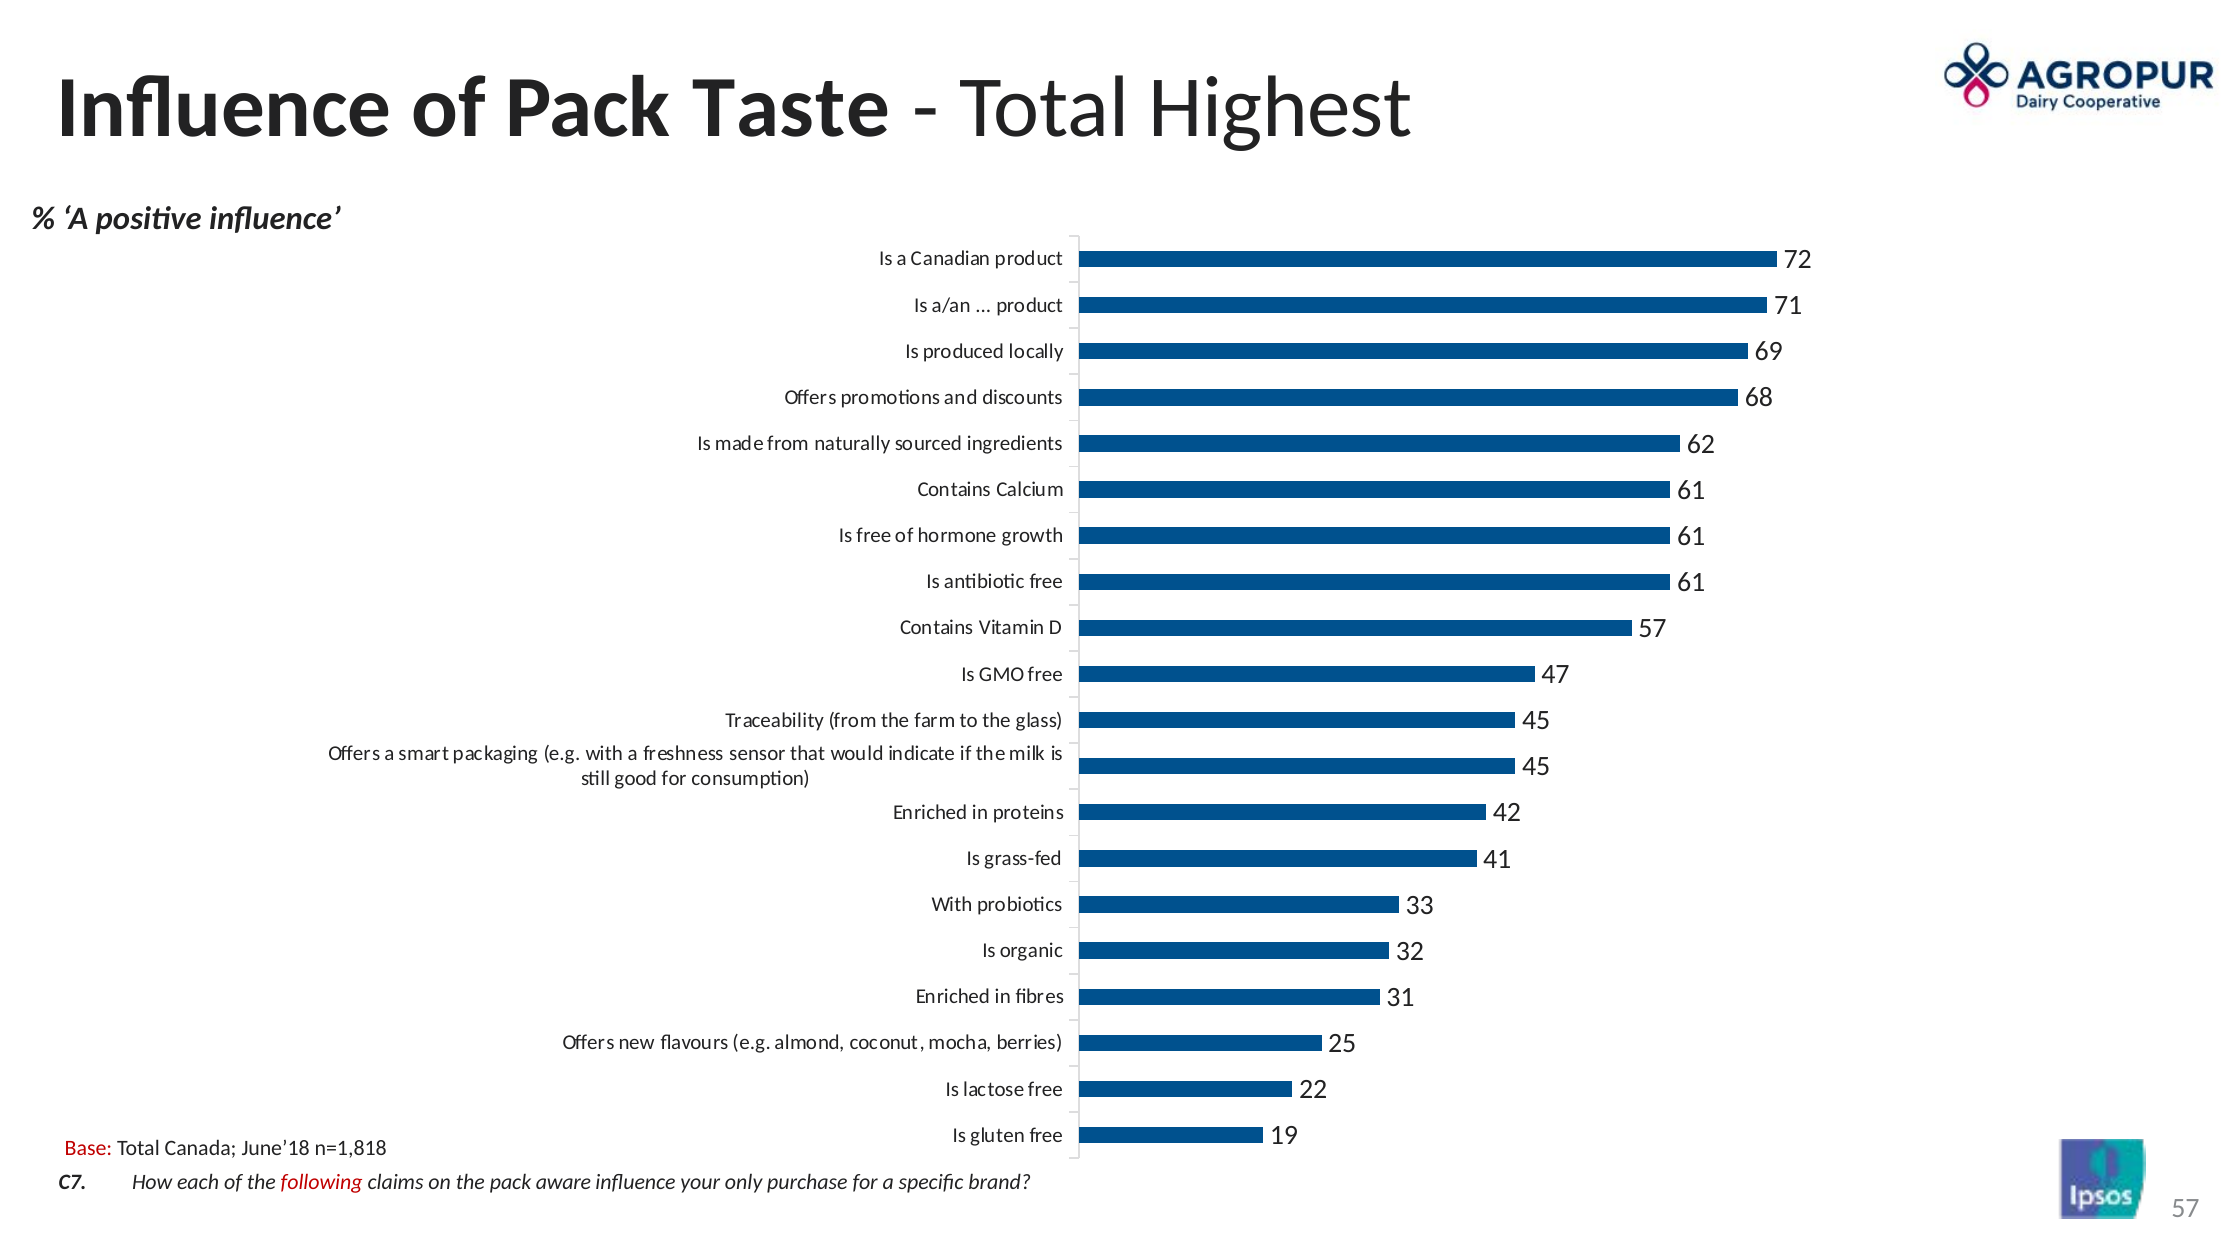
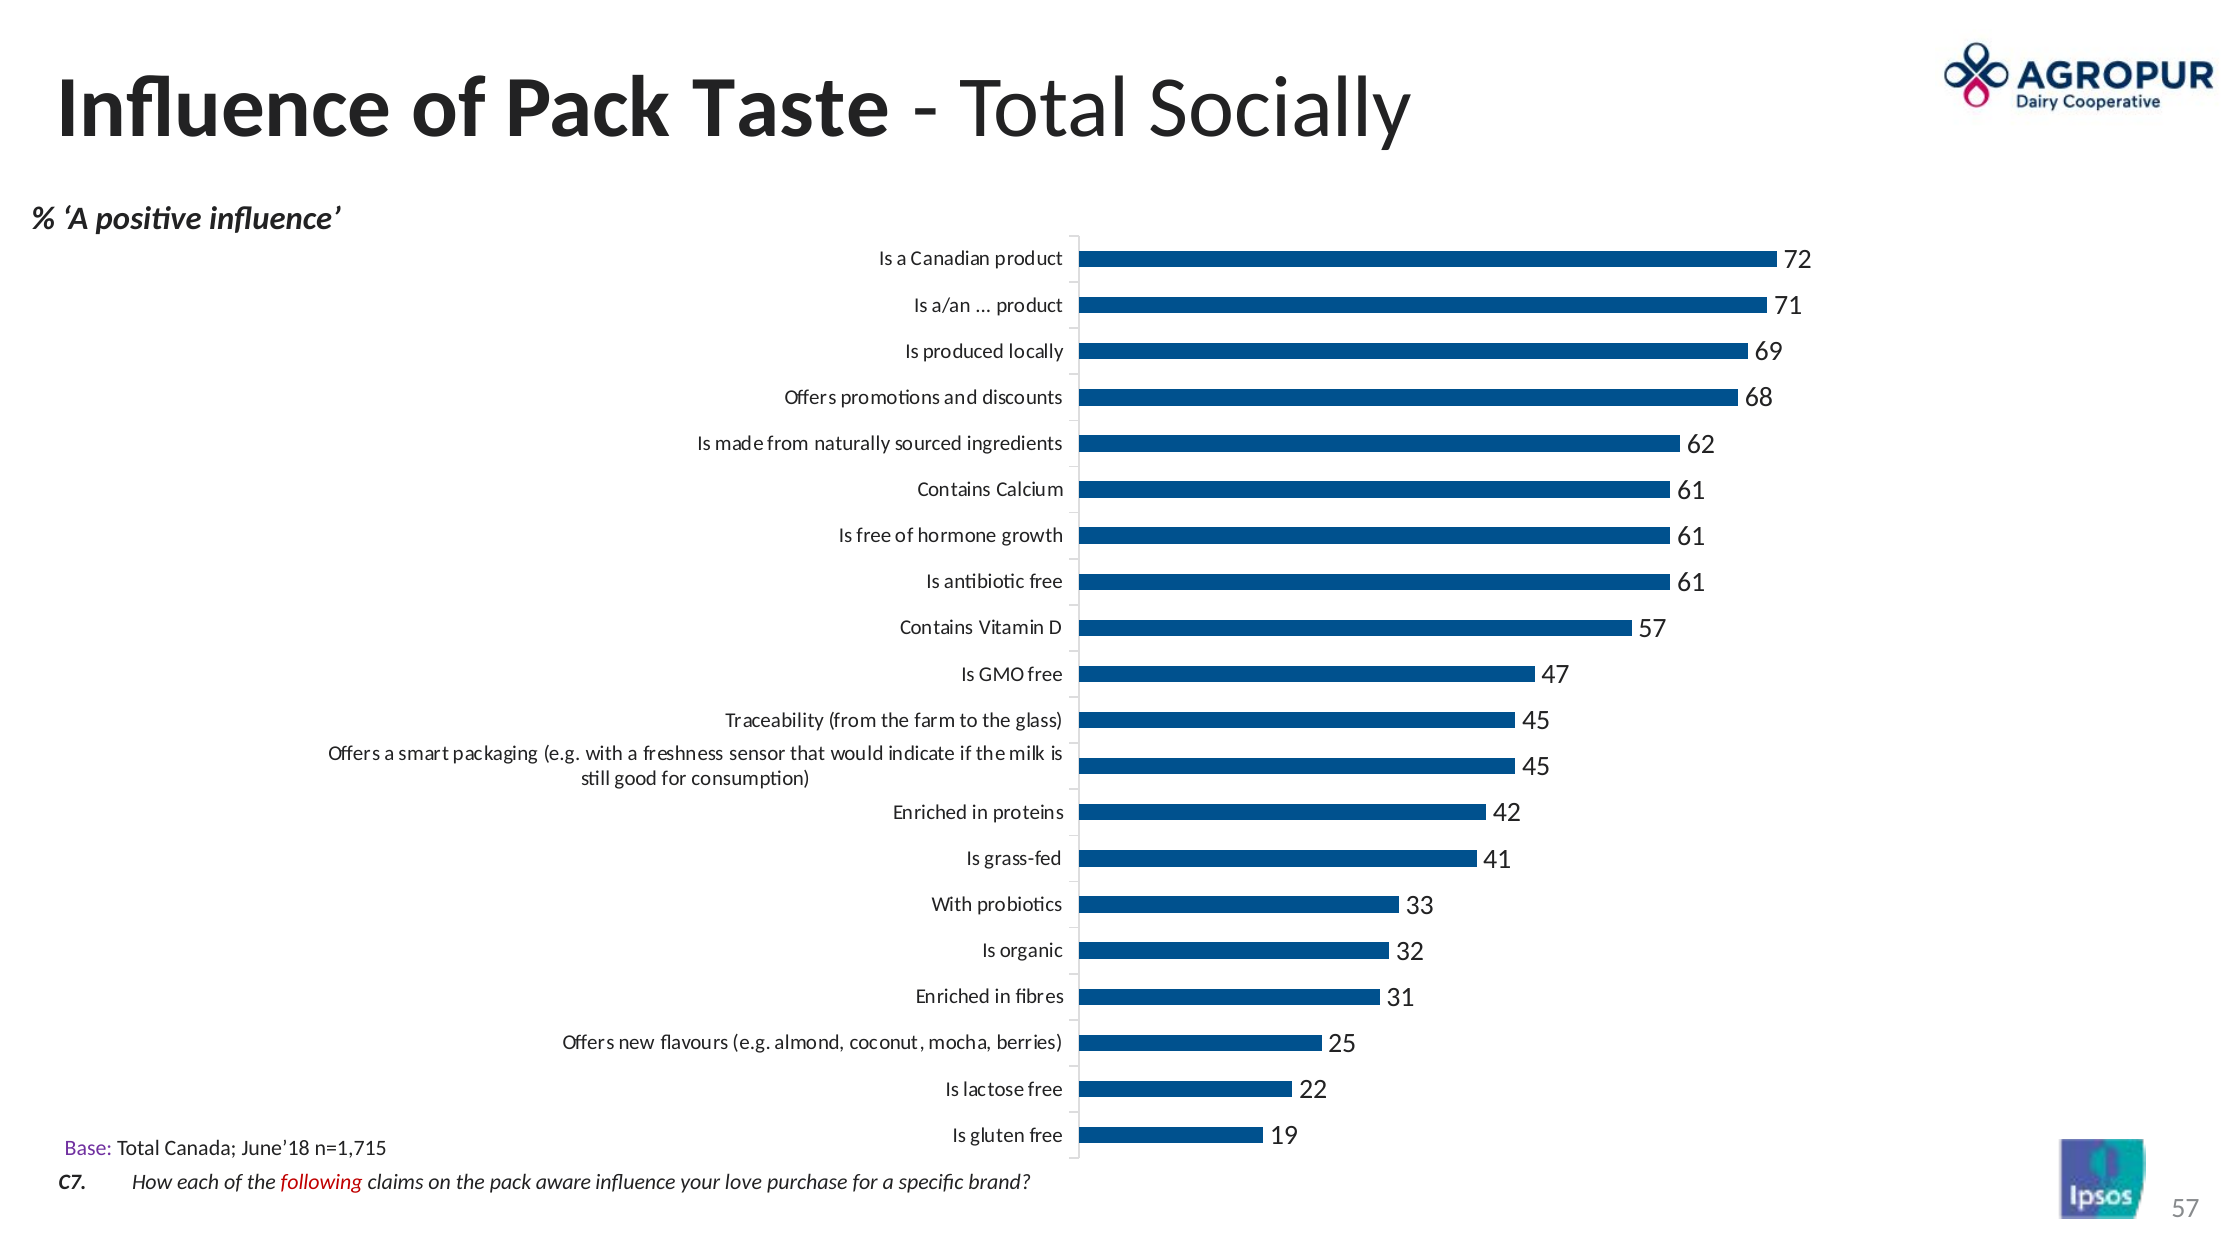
Highest: Highest -> Socially
Base colour: red -> purple
n=1,818: n=1,818 -> n=1,715
only: only -> love
